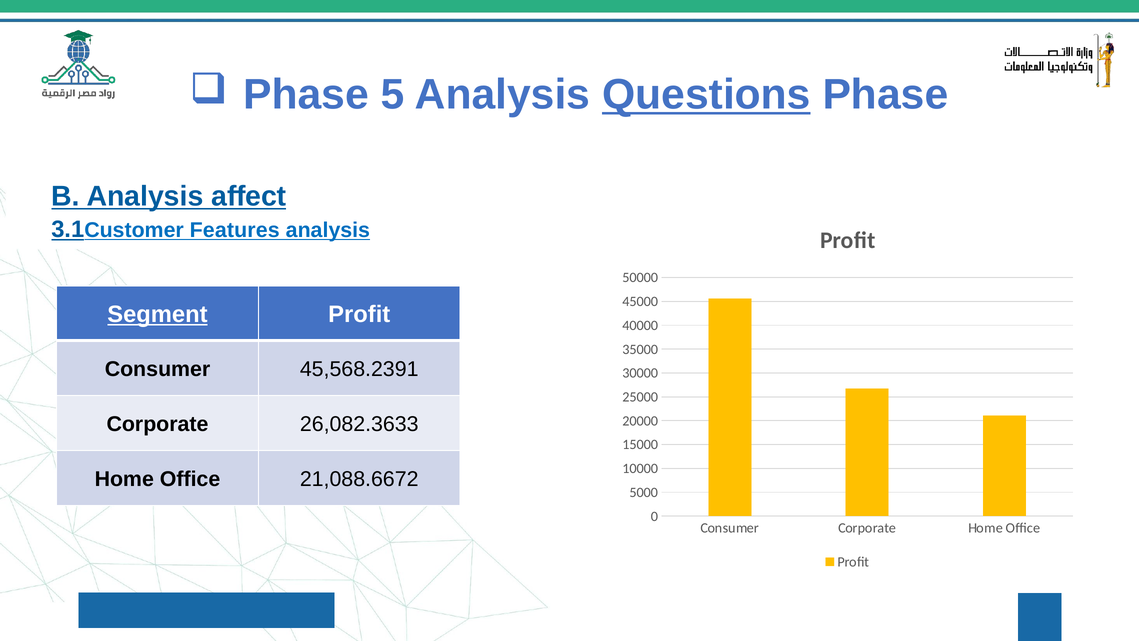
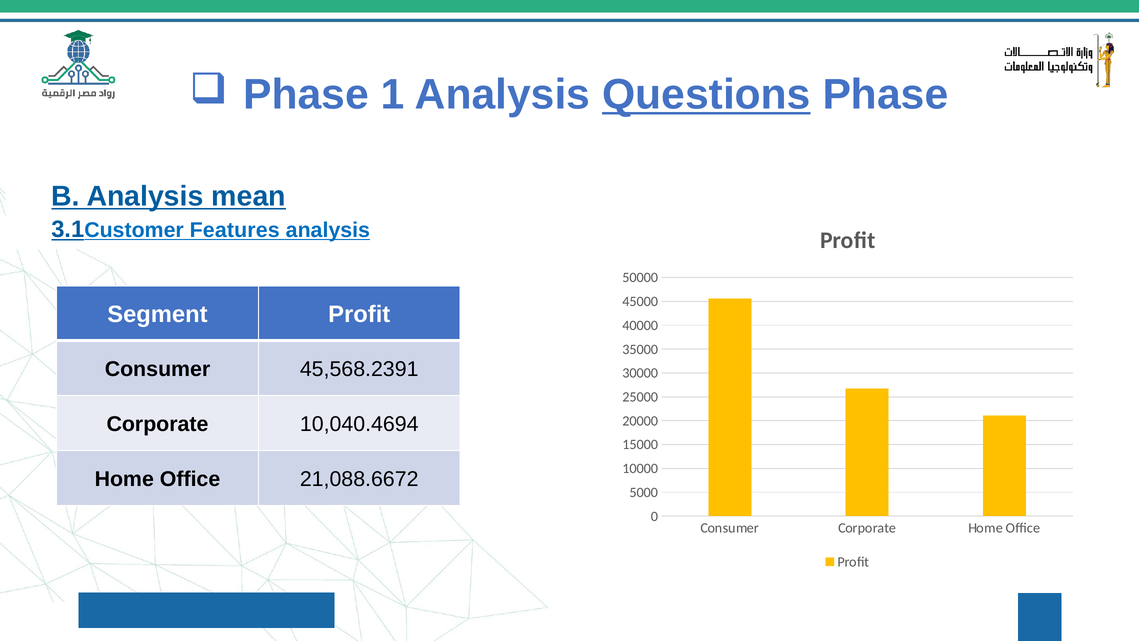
5: 5 -> 1
affect: affect -> mean
Segment underline: present -> none
26,082.3633: 26,082.3633 -> 10,040.4694
